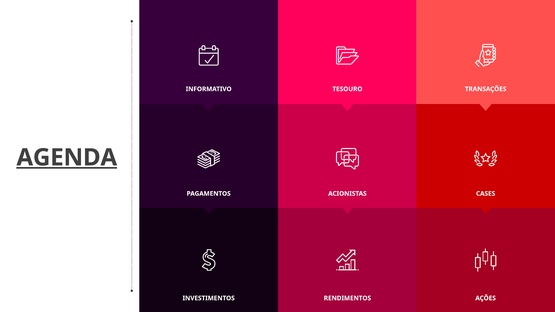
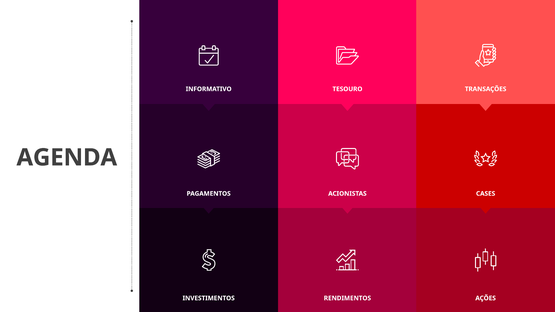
AGENDA underline: present -> none
